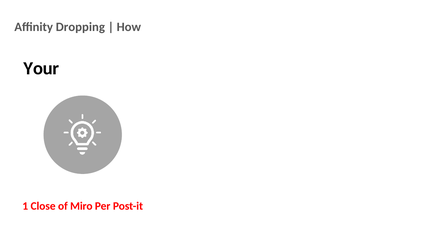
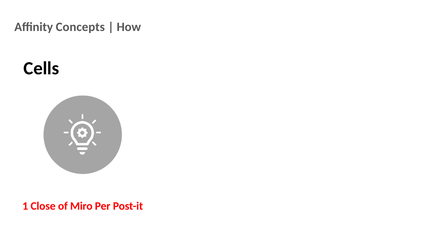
Dropping: Dropping -> Concepts
Your: Your -> Cells
